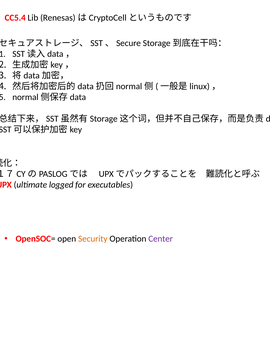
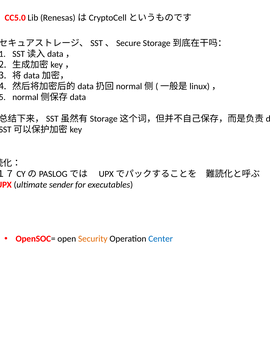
CC5.4: CC5.4 -> CC5.0
logged: logged -> sender
Center colour: purple -> blue
